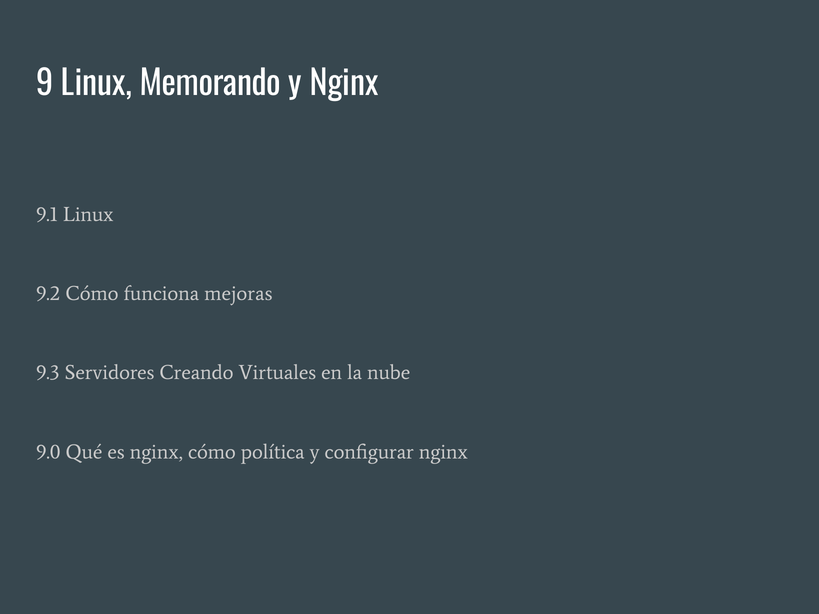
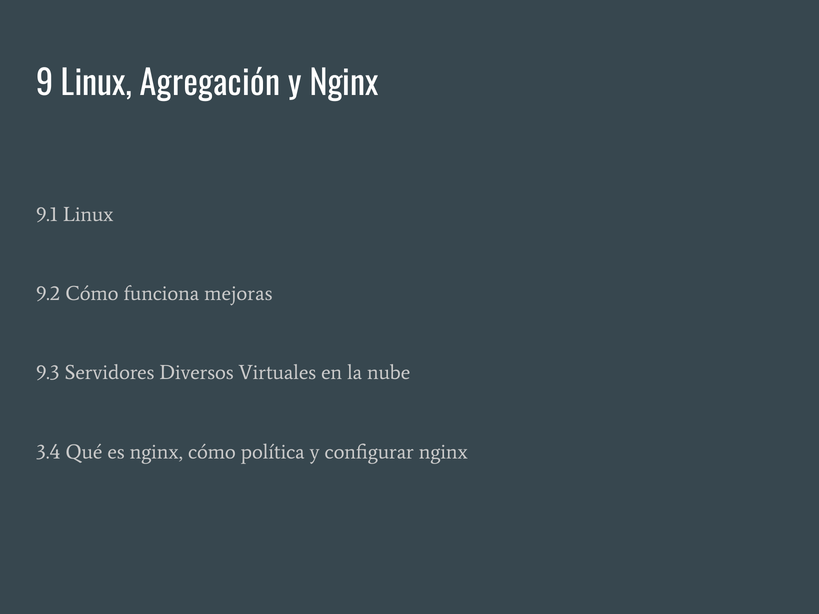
Memorando: Memorando -> Agregación
Creando: Creando -> Diversos
9.0: 9.0 -> 3.4
